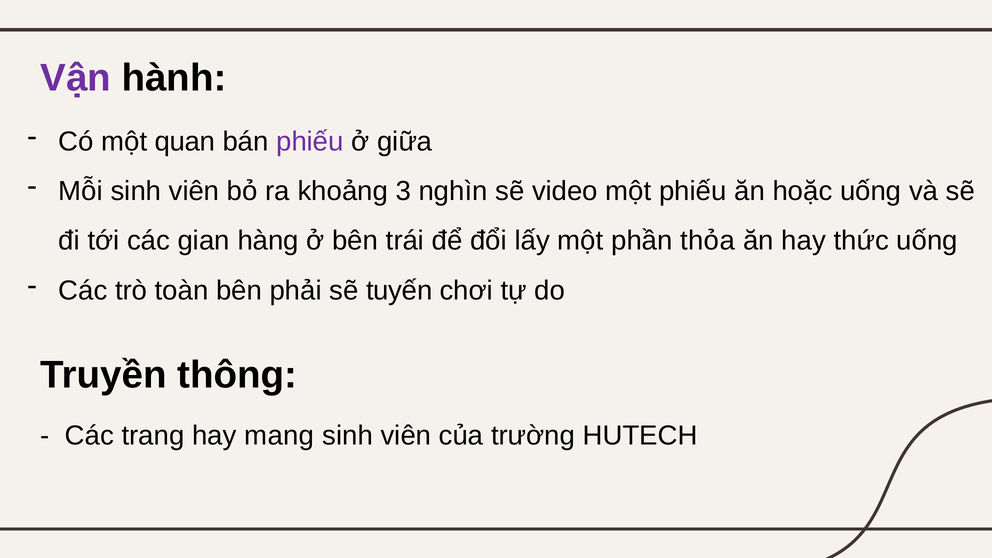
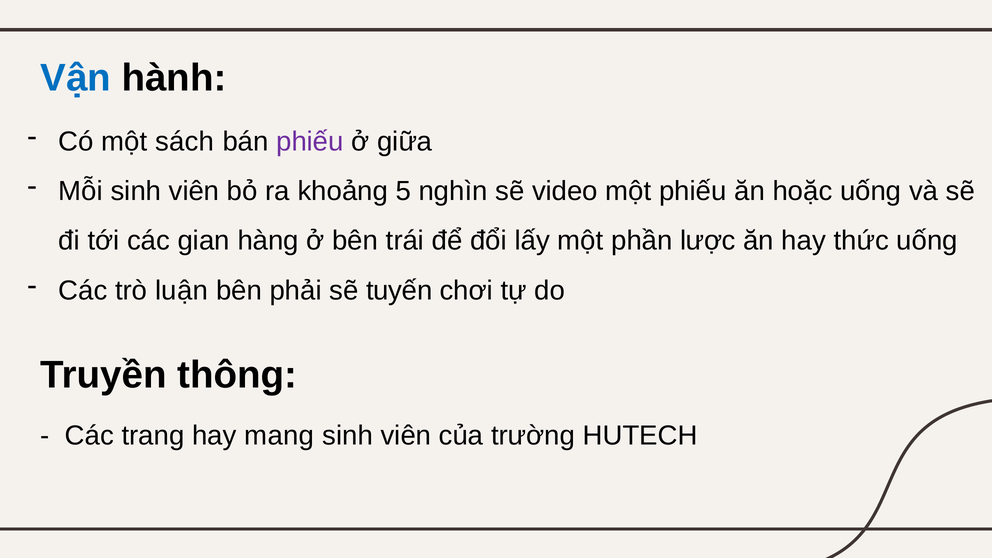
Vận colour: purple -> blue
quan: quan -> sách
3: 3 -> 5
thỏa: thỏa -> lược
toàn: toàn -> luận
